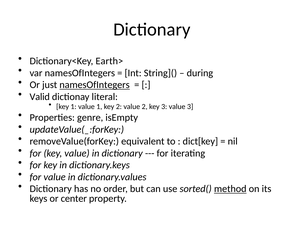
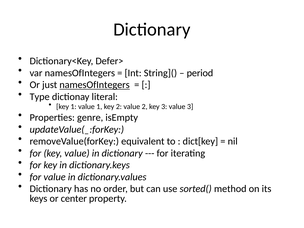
Earth>: Earth> -> Defer>
during: during -> period
Valid: Valid -> Type
method underline: present -> none
